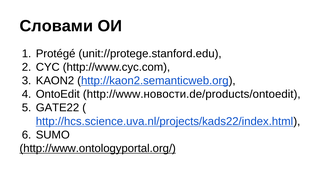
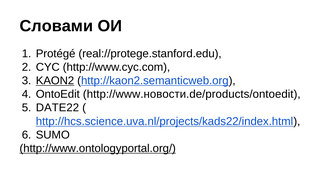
unit://protege.stanford.edu: unit://protege.stanford.edu -> real://protege.stanford.edu
KAON2 underline: none -> present
GATE22: GATE22 -> DATE22
